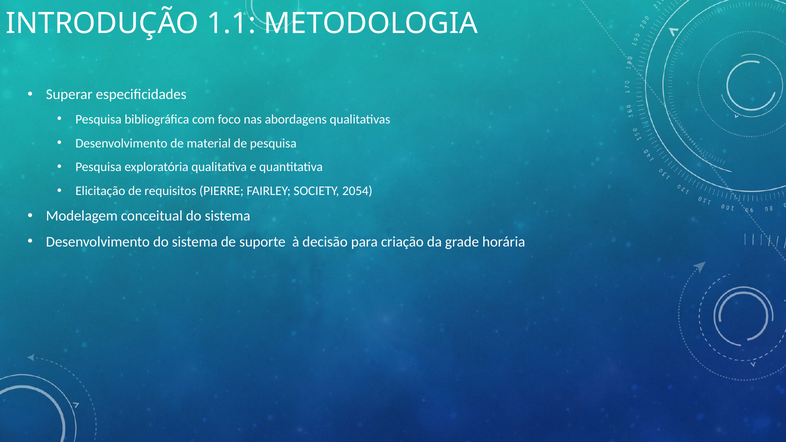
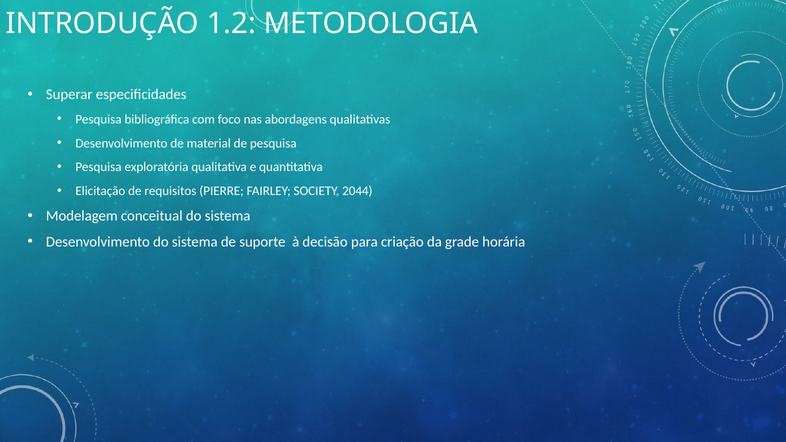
1.1: 1.1 -> 1.2
2054: 2054 -> 2044
